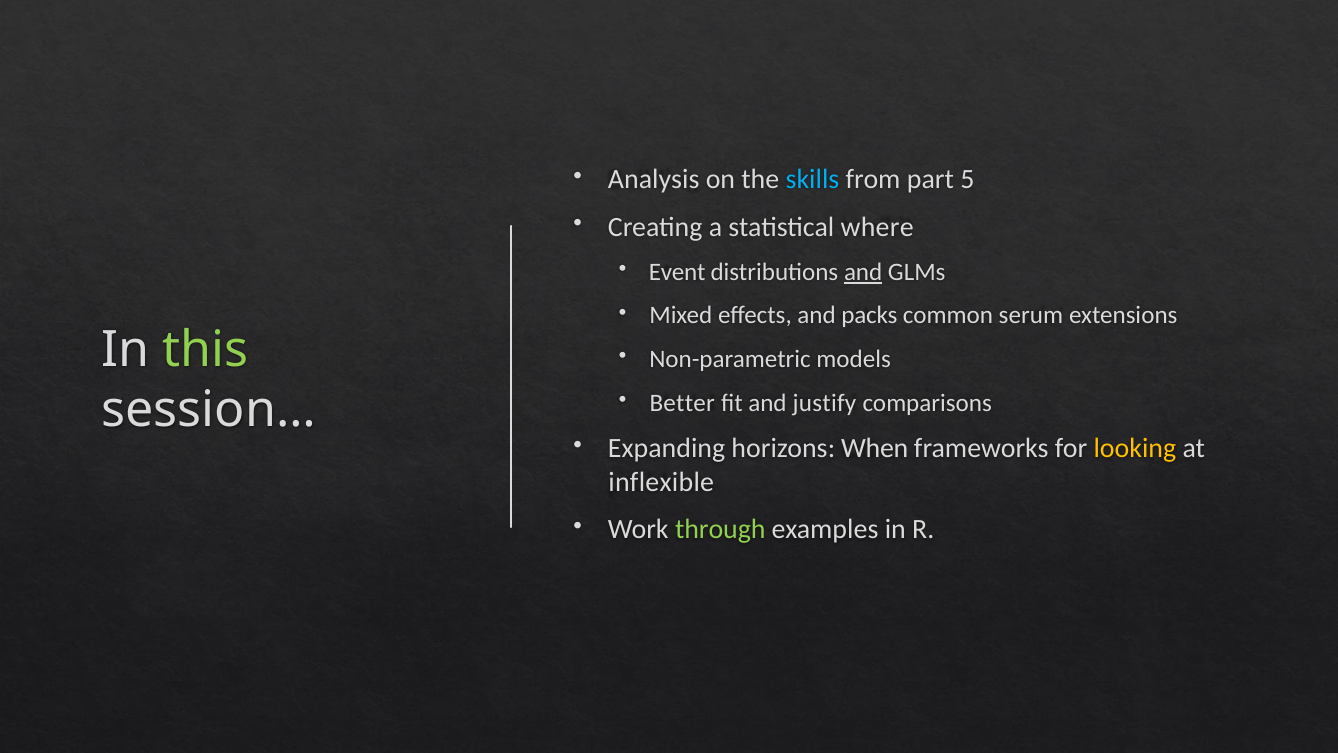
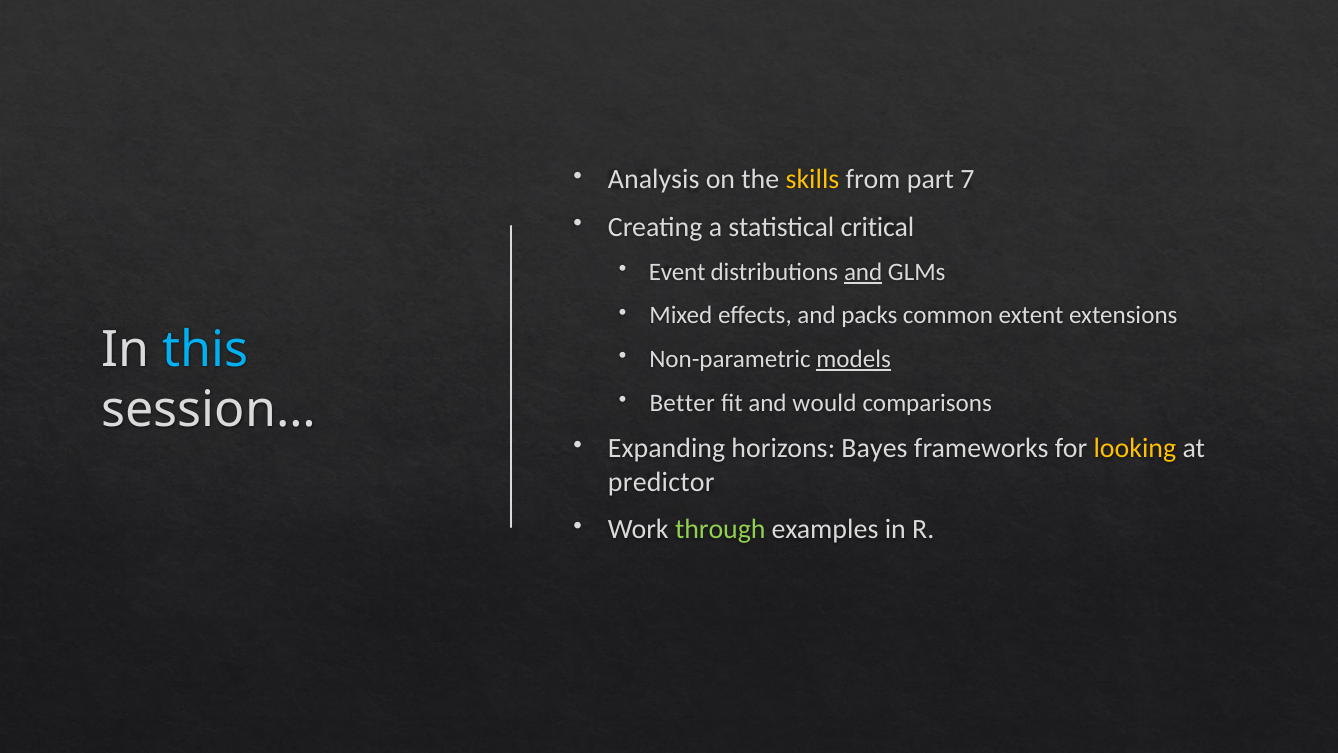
skills colour: light blue -> yellow
5: 5 -> 7
where: where -> critical
serum: serum -> extent
this colour: light green -> light blue
models underline: none -> present
justify: justify -> would
When: When -> Bayes
inflexible: inflexible -> predictor
